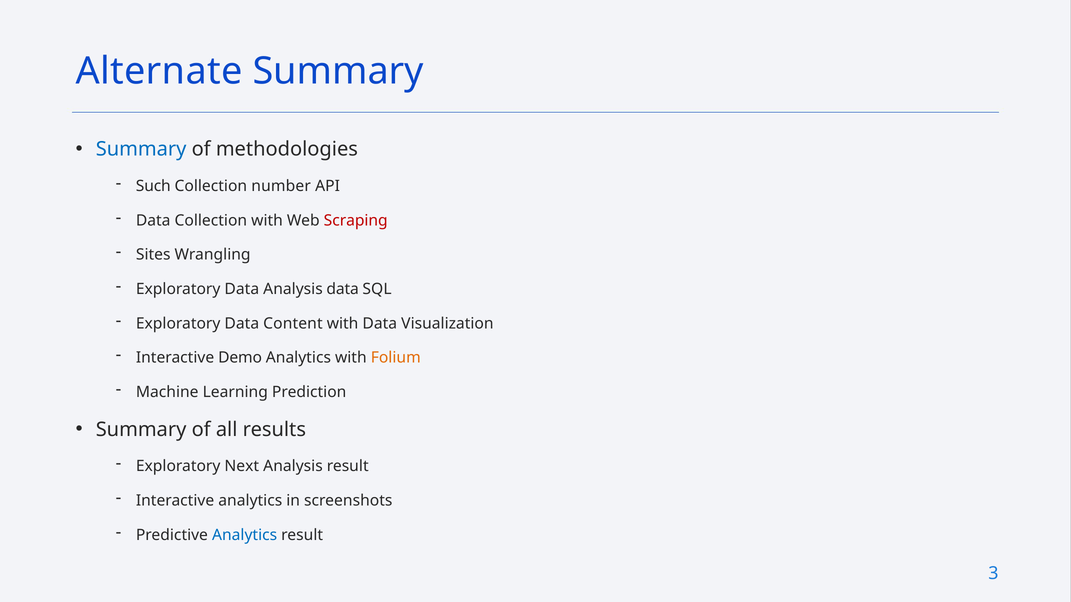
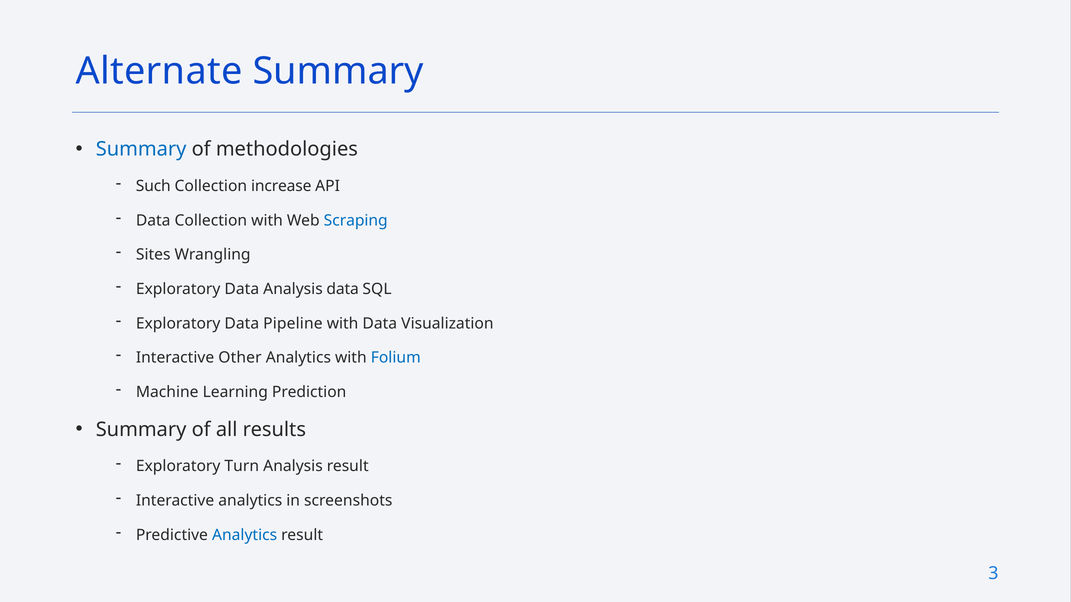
number: number -> increase
Scraping colour: red -> blue
Content: Content -> Pipeline
Demo: Demo -> Other
Folium colour: orange -> blue
Next: Next -> Turn
